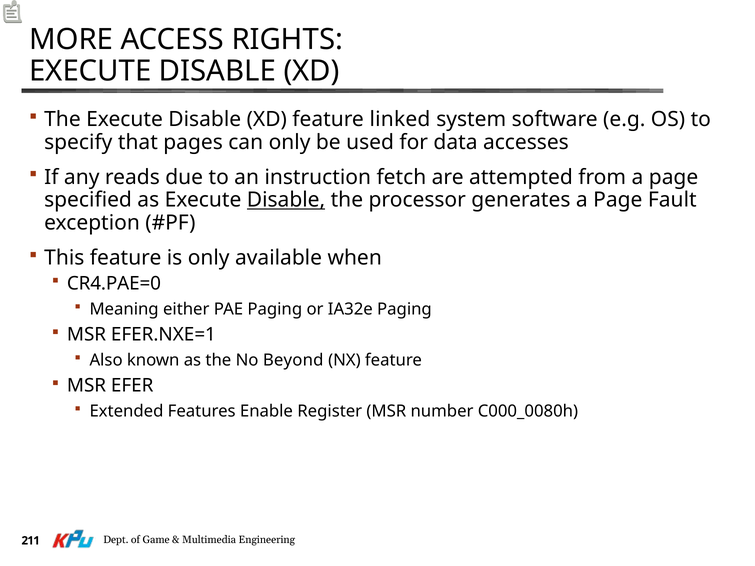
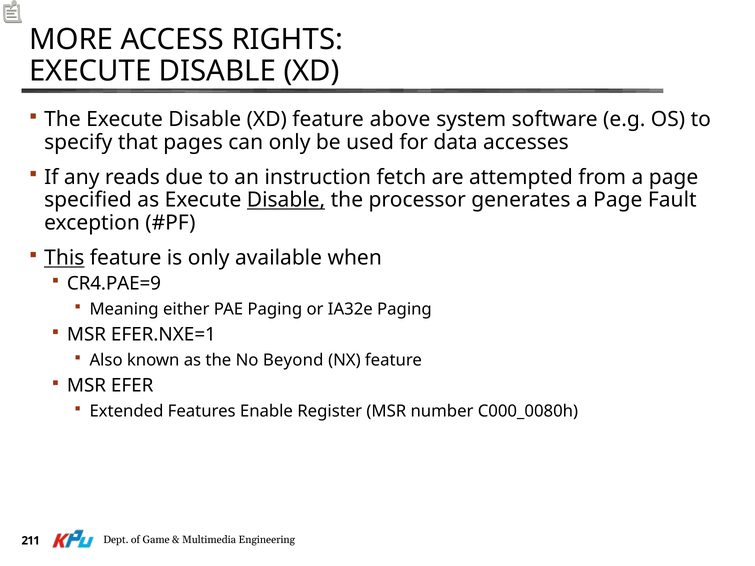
linked: linked -> above
This underline: none -> present
CR4.PAE=0: CR4.PAE=0 -> CR4.PAE=9
